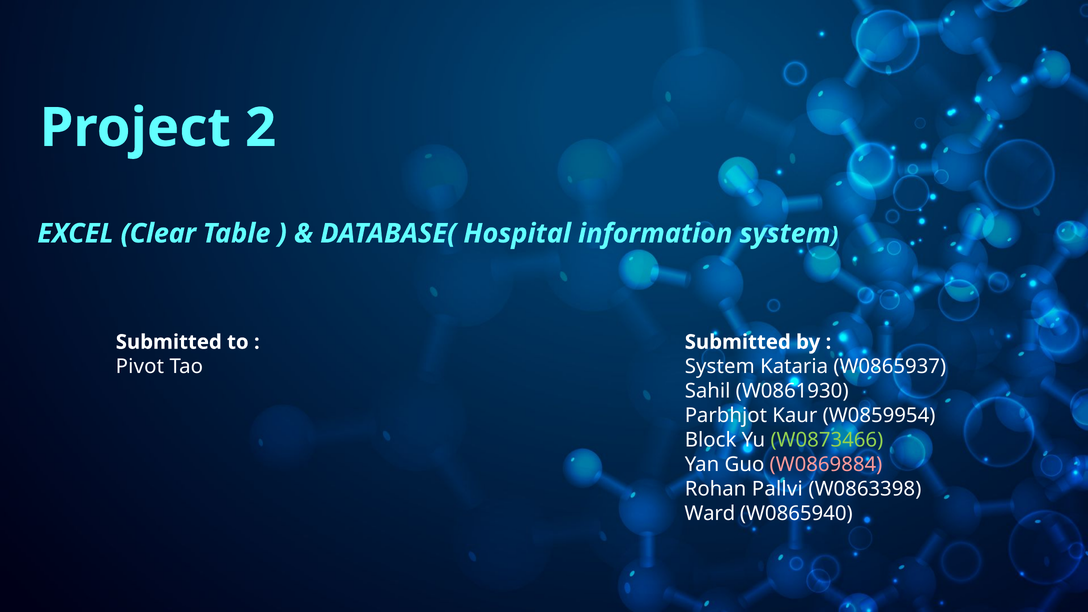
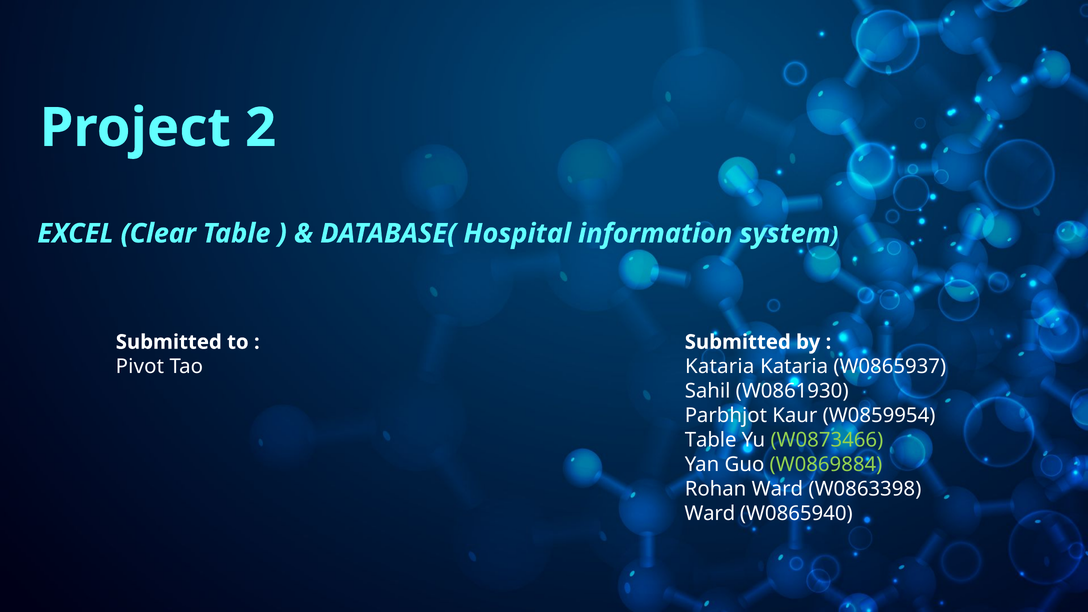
System at (720, 367): System -> Kataria
Block at (711, 440): Block -> Table
W0869884 colour: pink -> light green
Rohan Pallvi: Pallvi -> Ward
